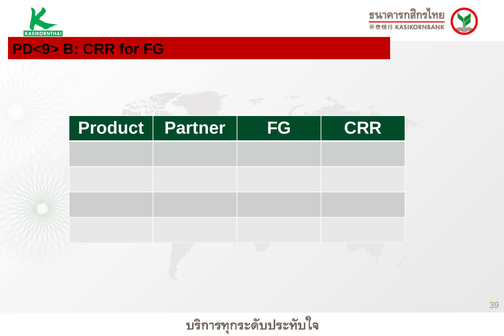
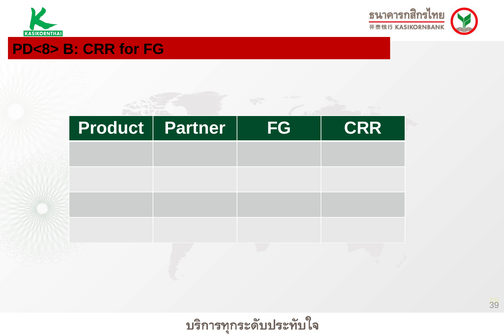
PD<9>: PD<9> -> PD<8>
